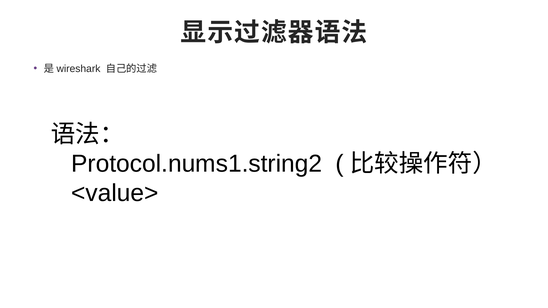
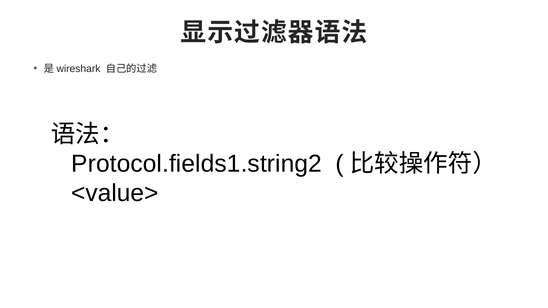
Protocol.nums1.string2: Protocol.nums1.string2 -> Protocol.fields1.string2
